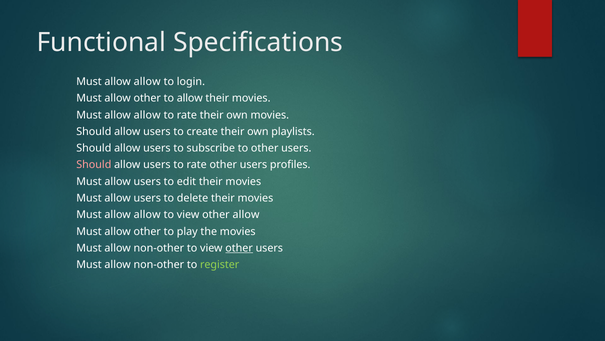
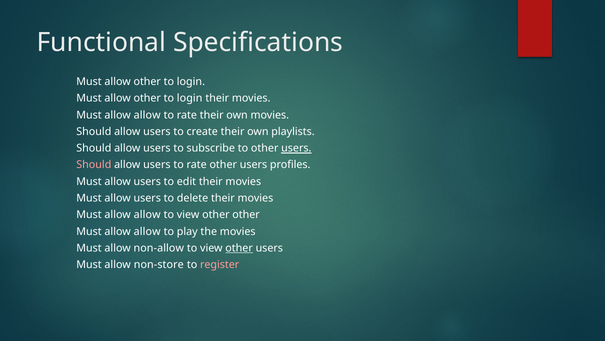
allow at (147, 82): allow -> other
allow at (190, 98): allow -> login
users at (296, 148) underline: none -> present
other allow: allow -> other
other at (147, 231): other -> allow
non-other at (159, 248): non-other -> non-allow
non-other at (159, 264): non-other -> non-store
register colour: light green -> pink
